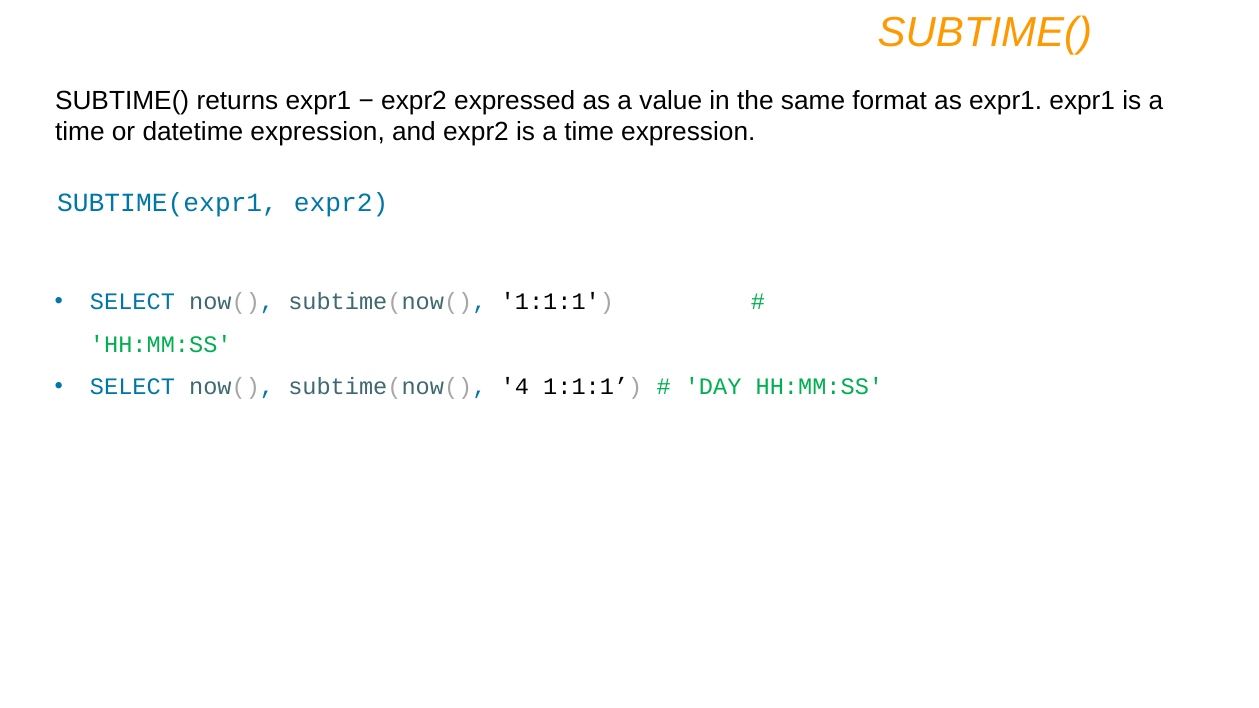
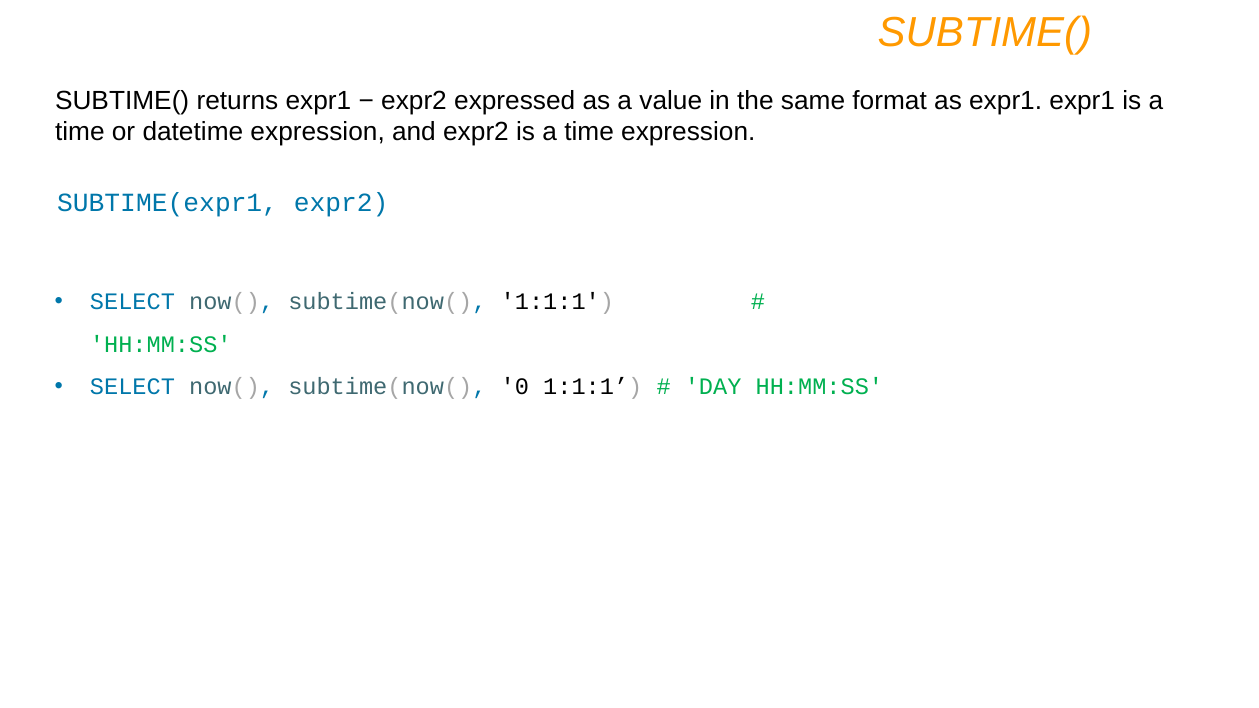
4: 4 -> 0
